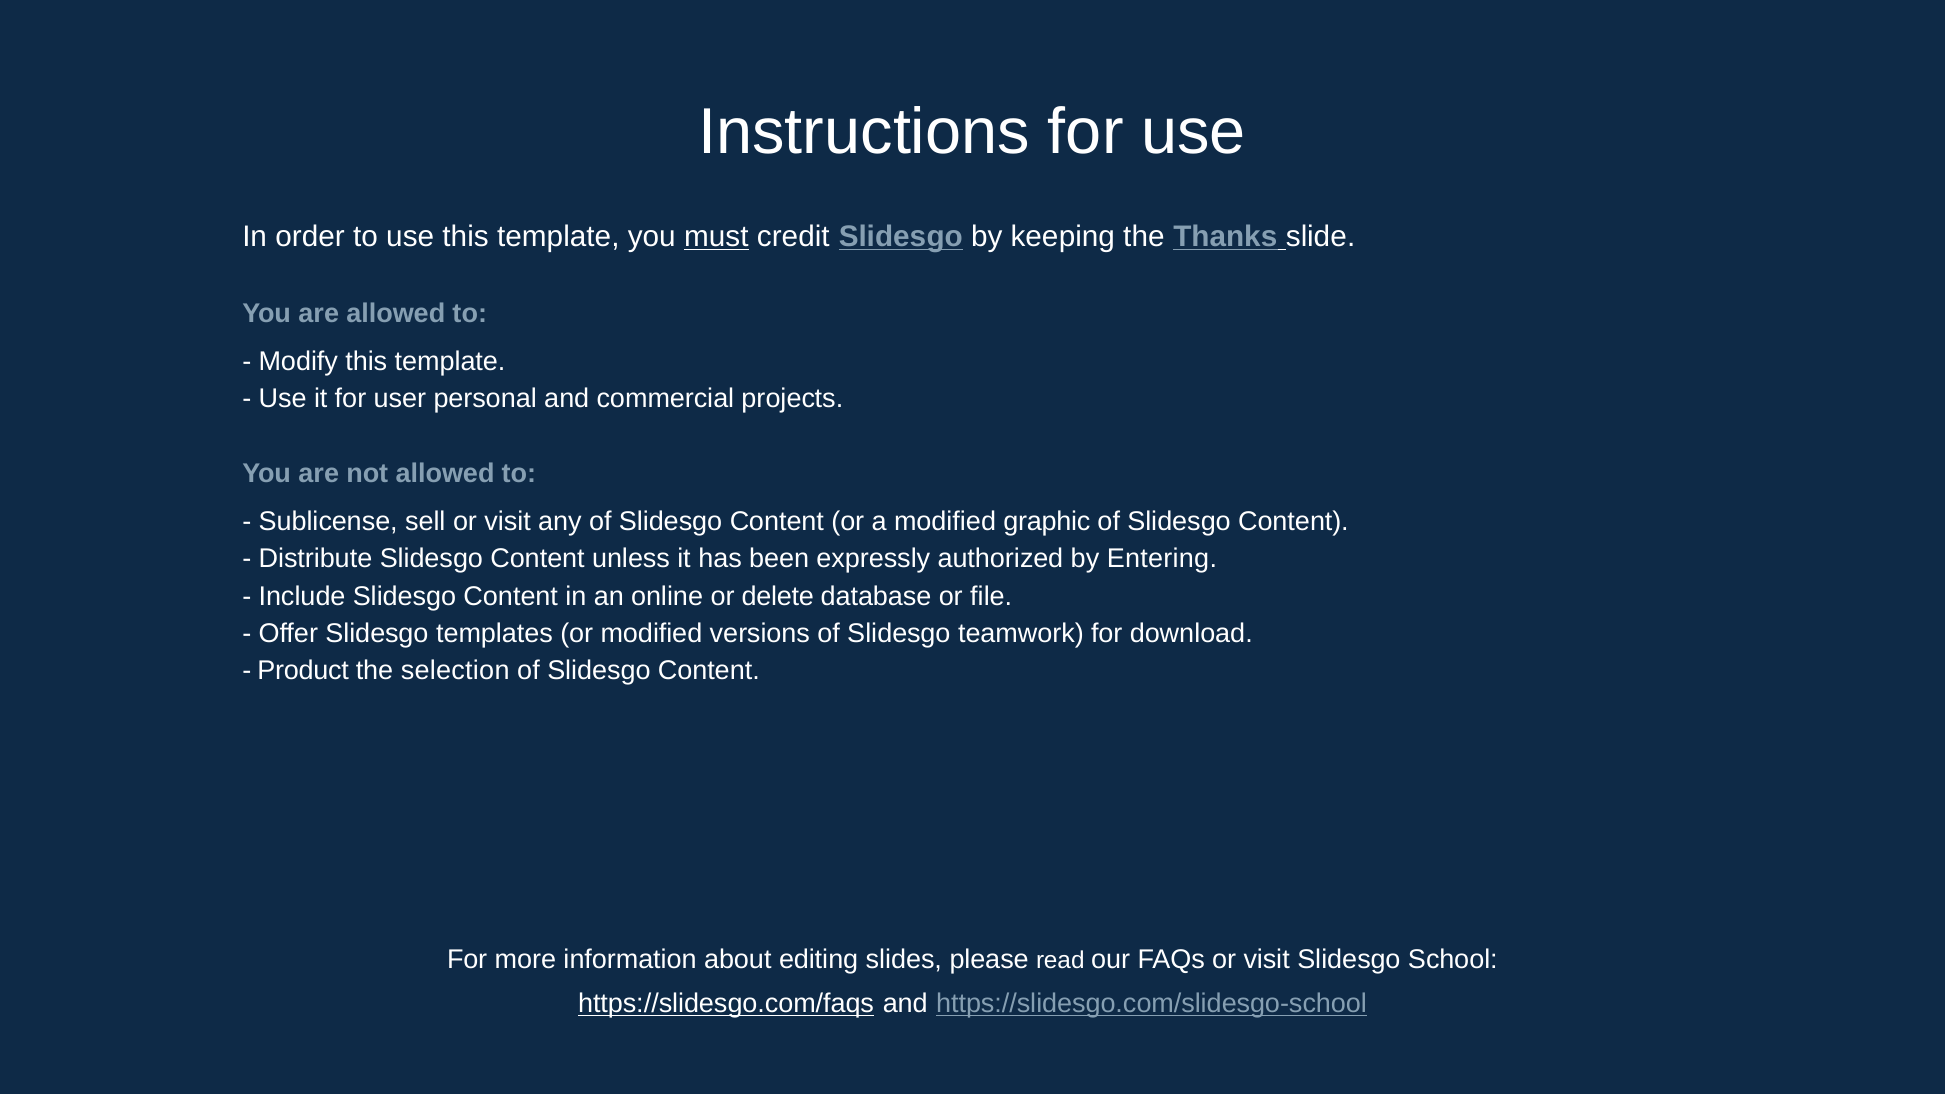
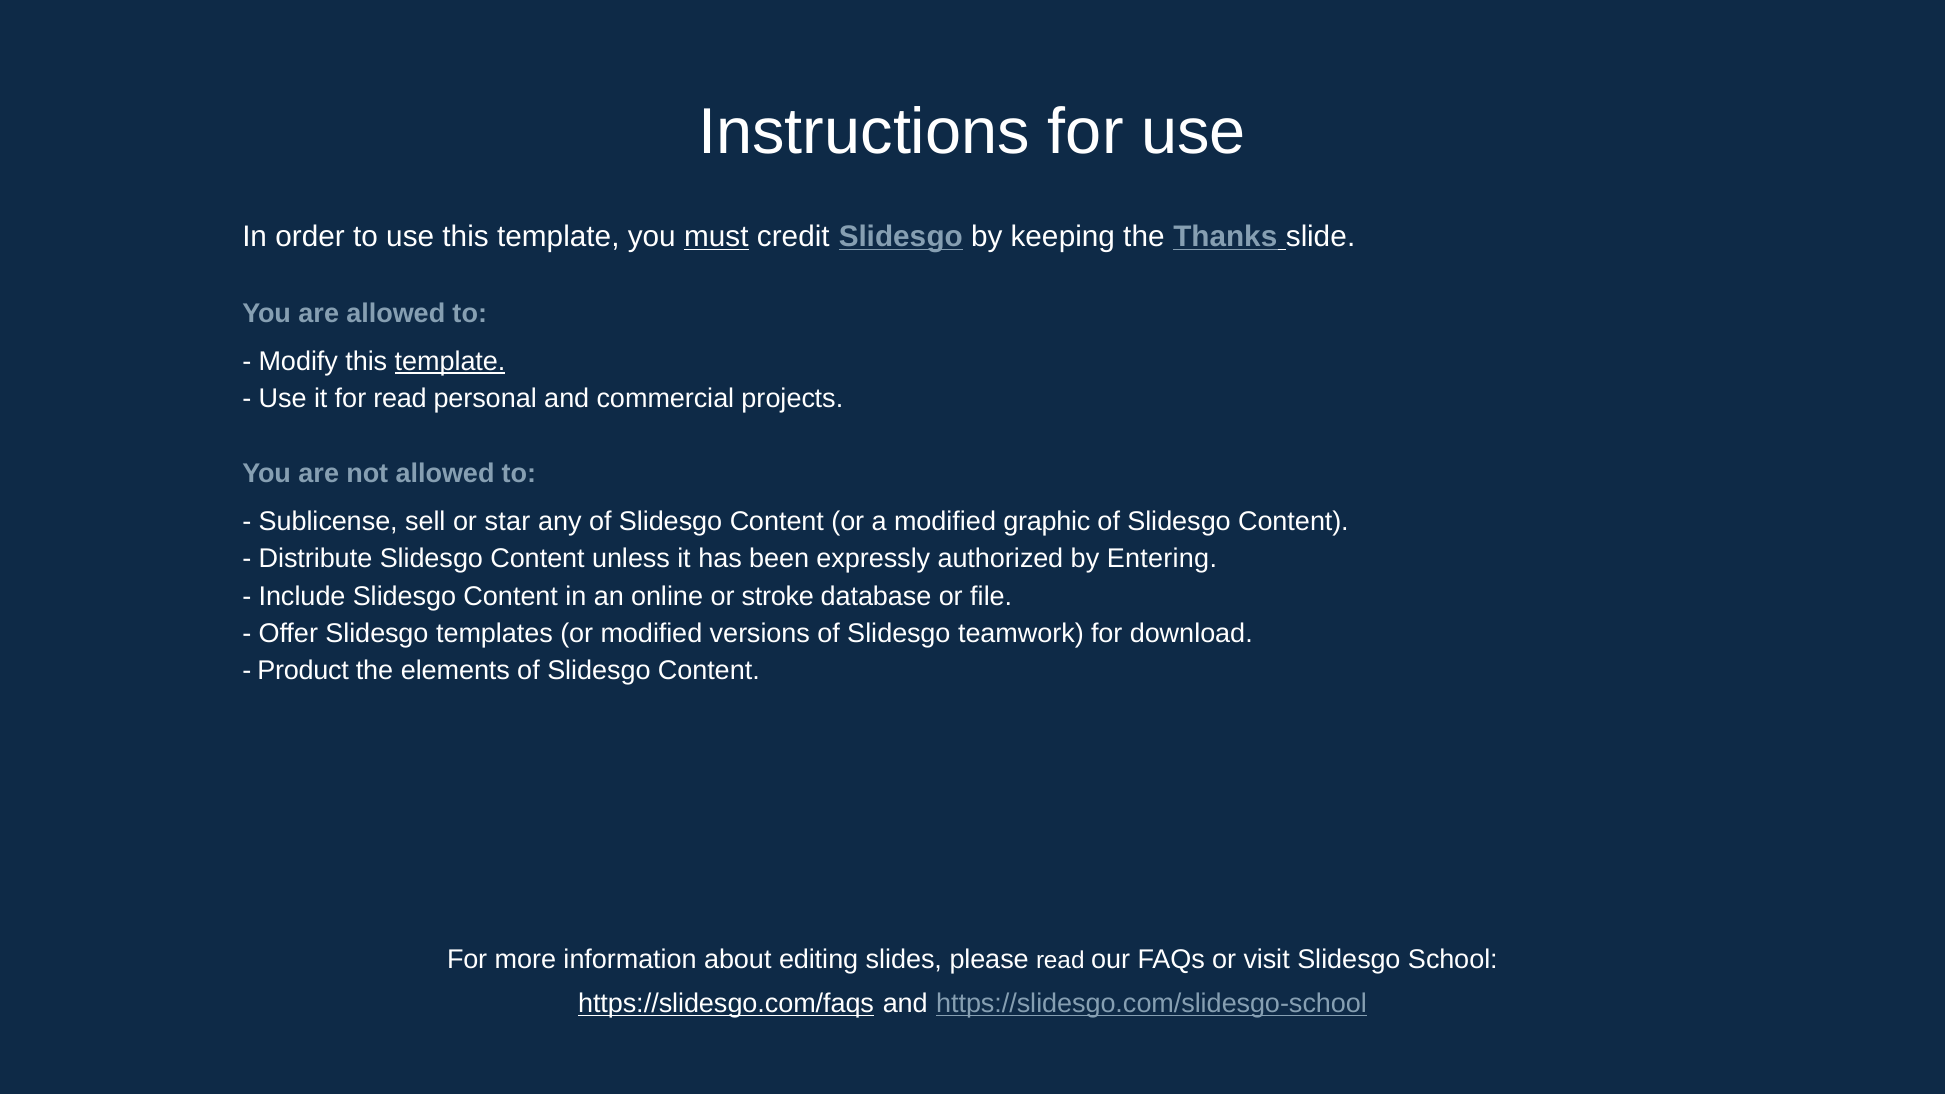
template at (450, 361) underline: none -> present
for user: user -> read
sell or visit: visit -> star
delete: delete -> stroke
selection: selection -> elements
